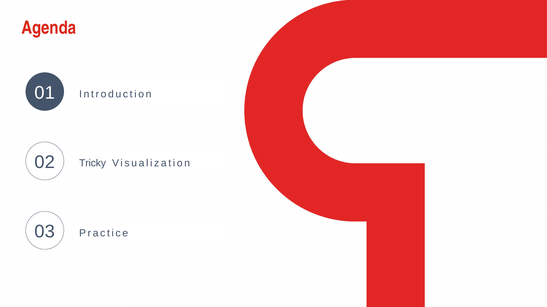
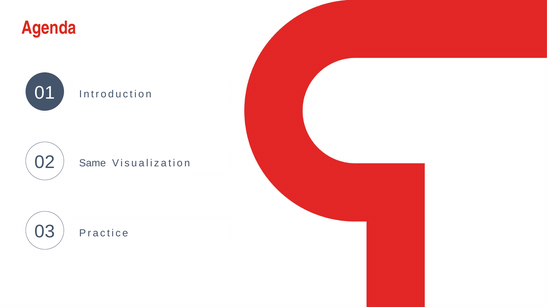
Tricky: Tricky -> Same
